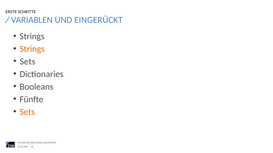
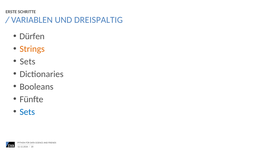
EINGERÜCKT: EINGERÜCKT -> DREISPALTIG
Strings at (32, 36): Strings -> Dürfen
Sets at (27, 112) colour: orange -> blue
